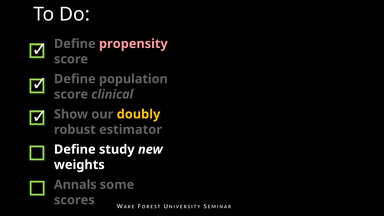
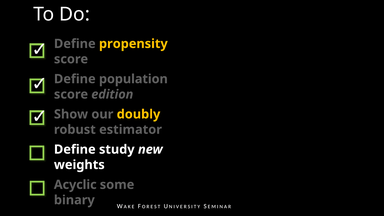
propensity colour: pink -> yellow
clinical: clinical -> edition
Annals: Annals -> Acyclic
scores: scores -> binary
